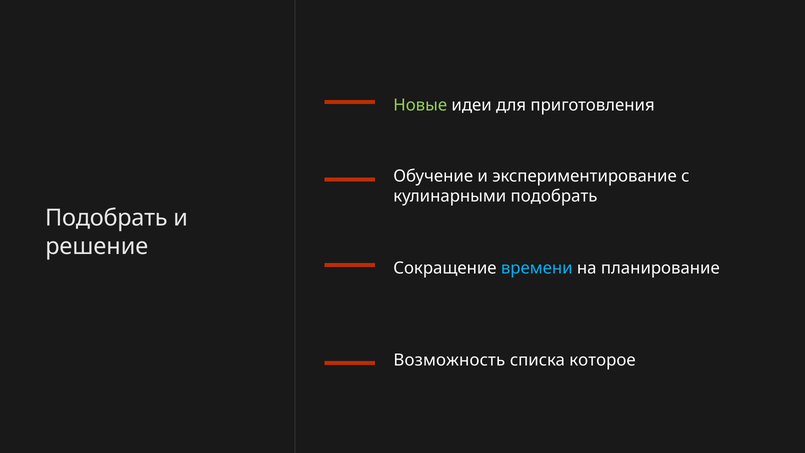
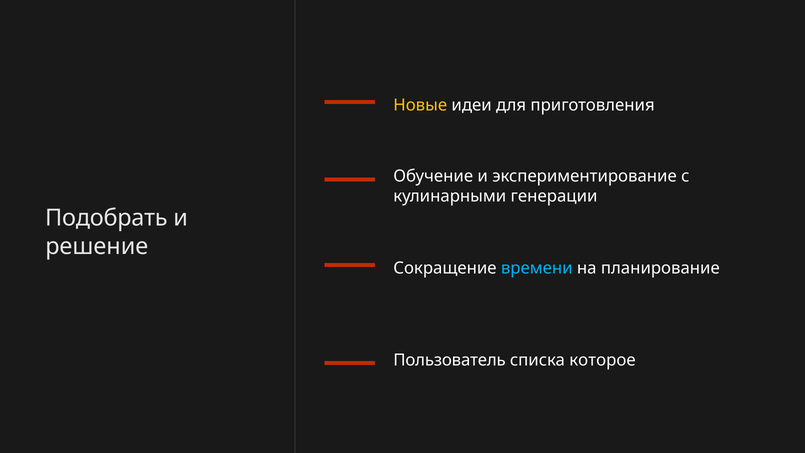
Новые colour: light green -> yellow
кулинарными подобрать: подобрать -> генерации
Возможность: Возможность -> Пользователь
